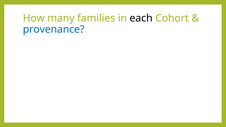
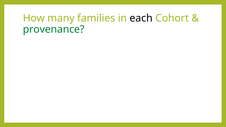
provenance colour: blue -> green
